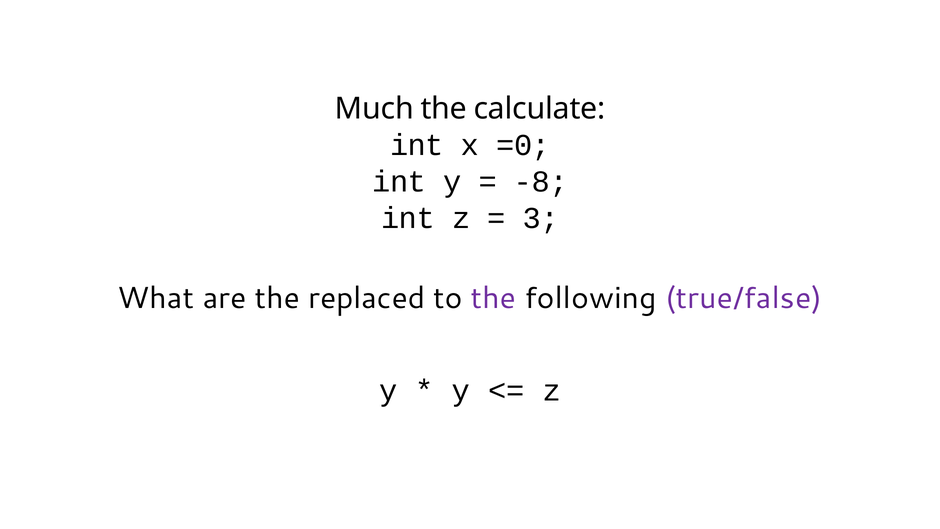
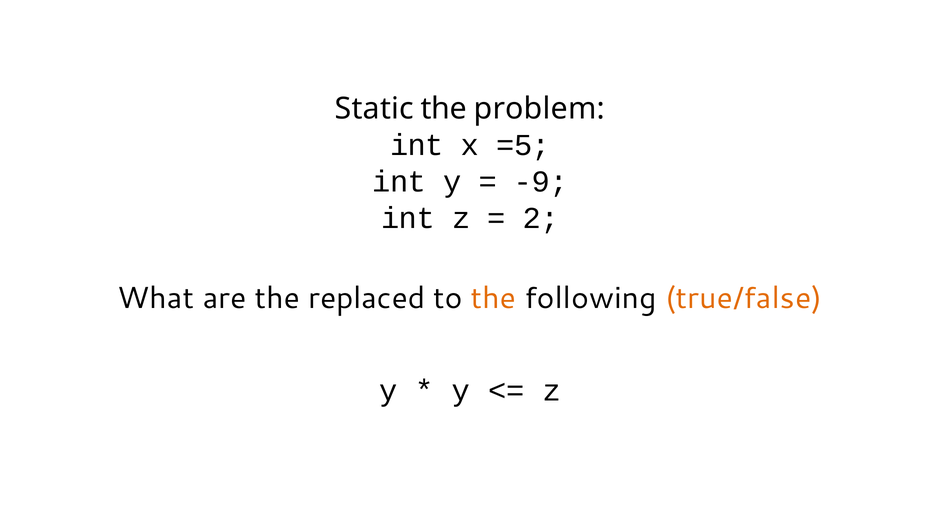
Much: Much -> Static
calculate: calculate -> problem
=0: =0 -> =5
-8: -8 -> -9
3: 3 -> 2
the at (494, 298) colour: purple -> orange
true/false colour: purple -> orange
